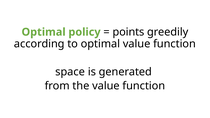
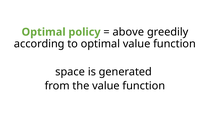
points: points -> above
